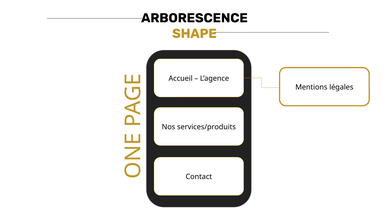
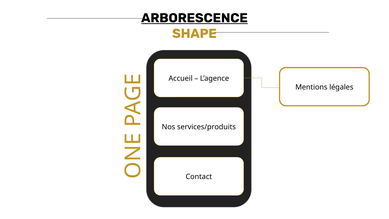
ARBORESCENCE underline: none -> present
